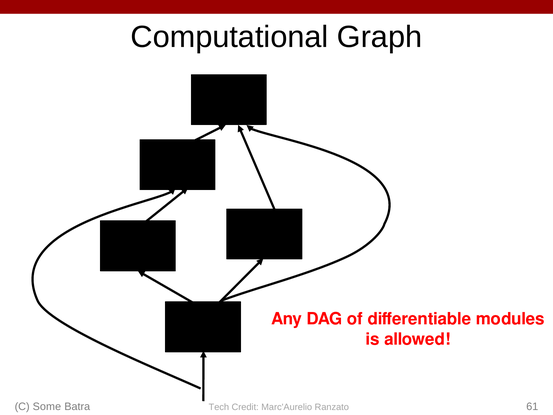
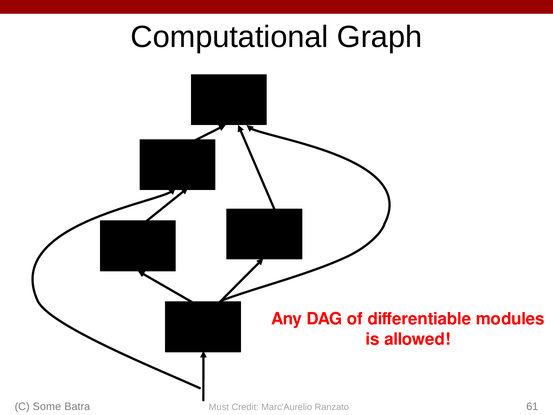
Tech: Tech -> Must
